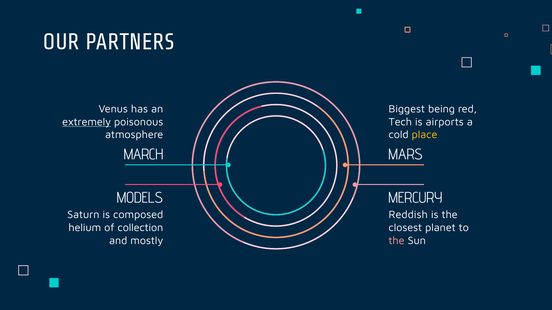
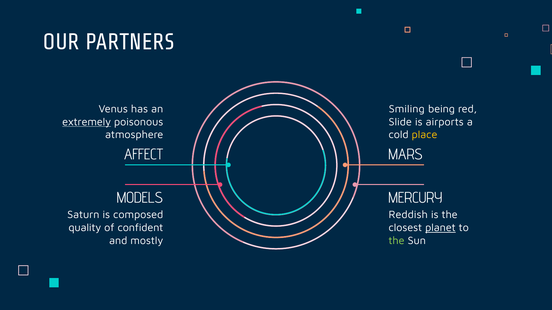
Biggest: Biggest -> Smiling
Tech: Tech -> Slide
MARCH: MARCH -> AFFECT
helium: helium -> quality
collection: collection -> confident
planet underline: none -> present
the at (397, 241) colour: pink -> light green
